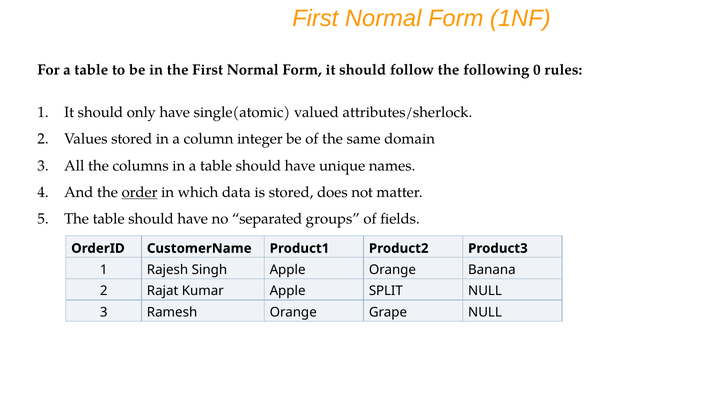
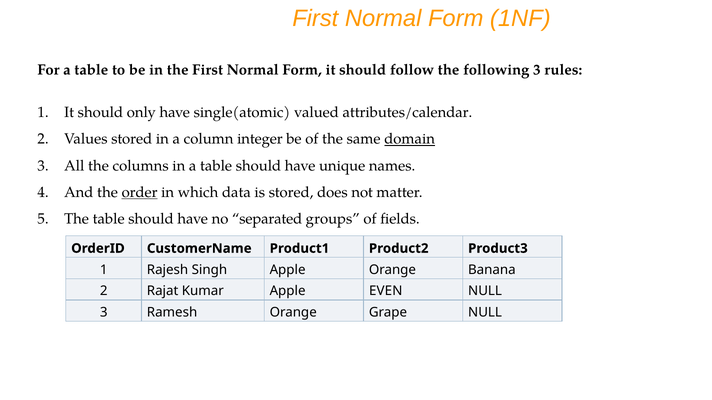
following 0: 0 -> 3
attributes/sherlock: attributes/sherlock -> attributes/calendar
domain underline: none -> present
SPLIT: SPLIT -> EVEN
